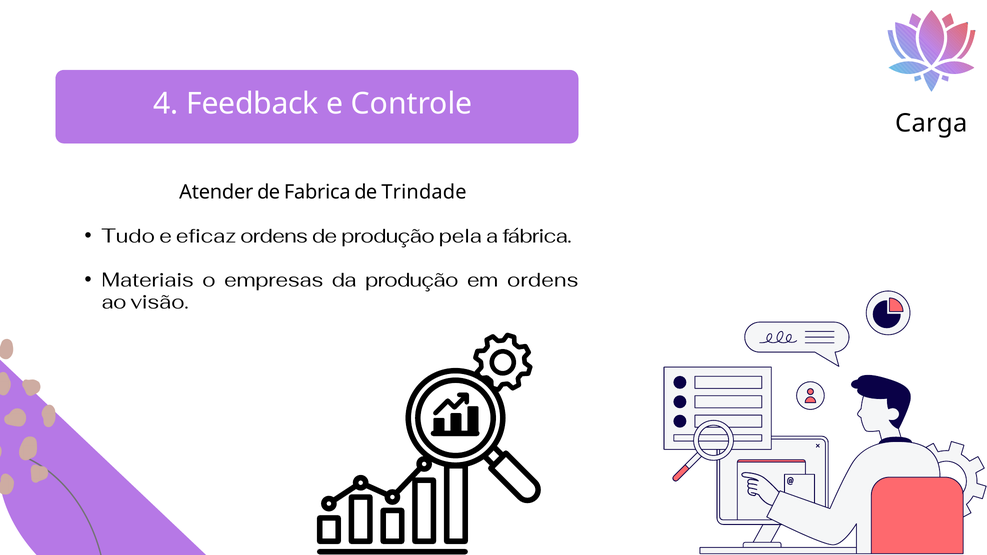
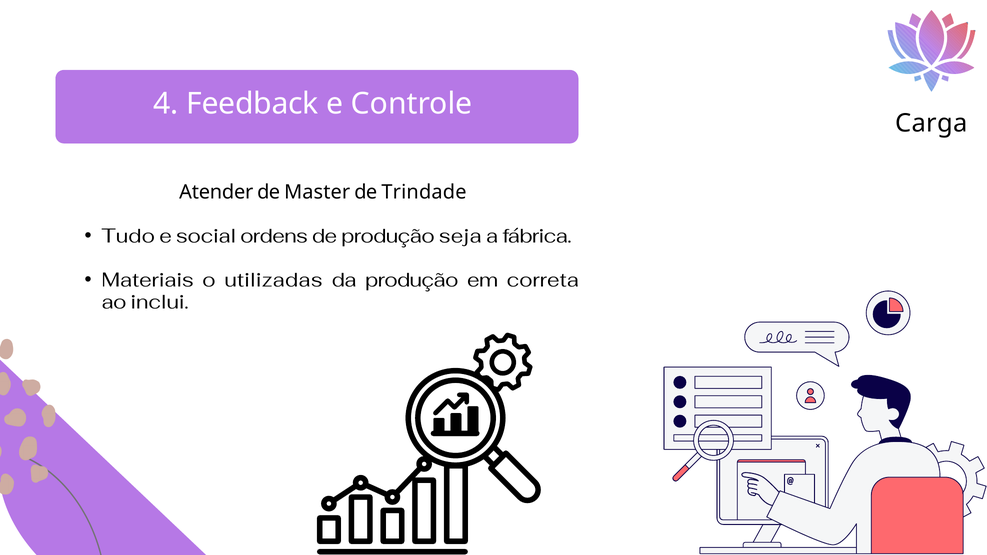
Fabrica: Fabrica -> Master
eficaz: eficaz -> social
pela: pela -> seja
empresas: empresas -> utilizadas
em ordens: ordens -> correta
visão: visão -> inclui
